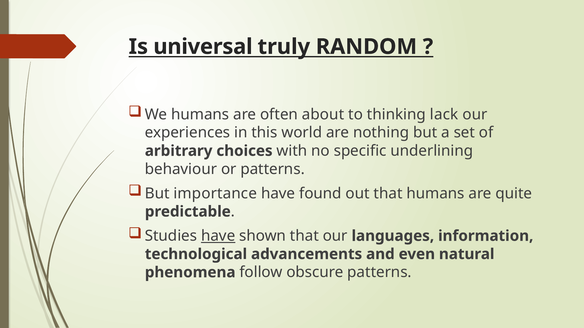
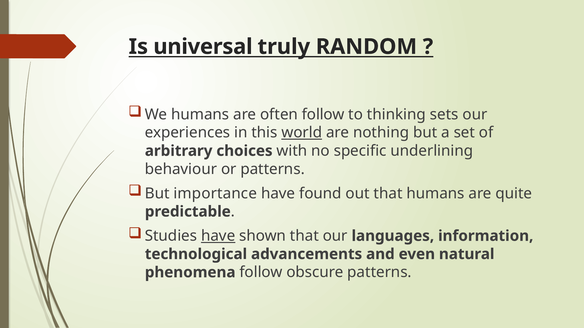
often about: about -> follow
lack: lack -> sets
world underline: none -> present
